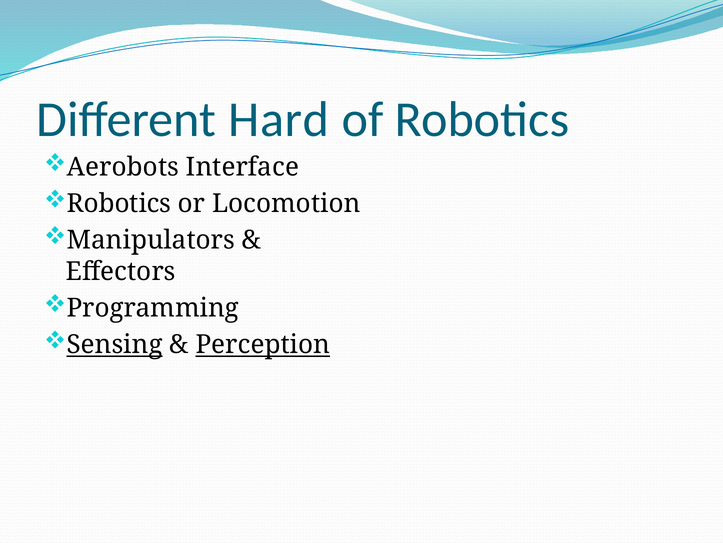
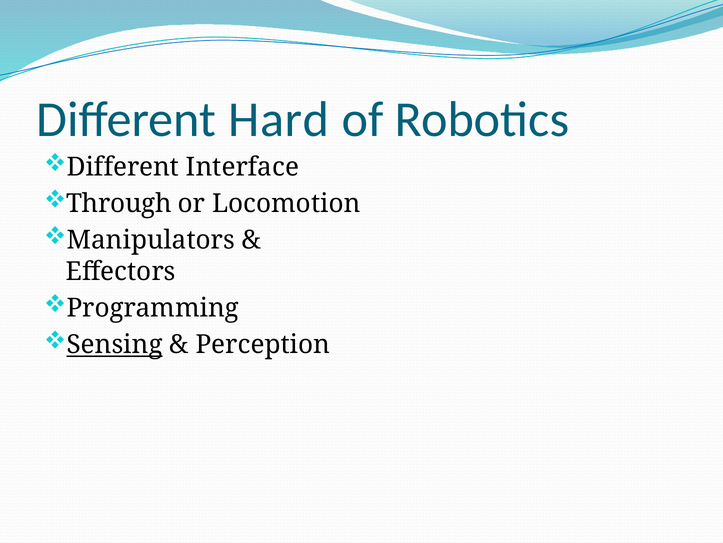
Aerobots at (123, 167): Aerobots -> Different
Robotics at (119, 203): Robotics -> Through
Perception underline: present -> none
